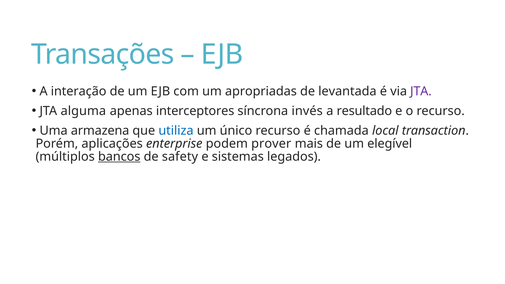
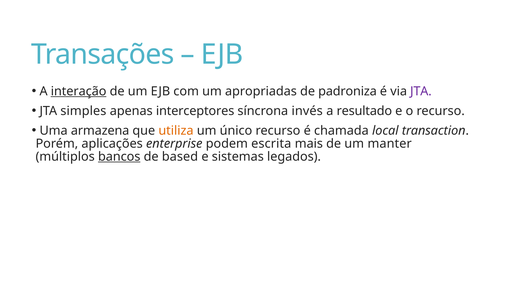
interação underline: none -> present
levantada: levantada -> padroniza
alguma: alguma -> simples
utiliza colour: blue -> orange
prover: prover -> escrita
elegível: elegível -> manter
safety: safety -> based
